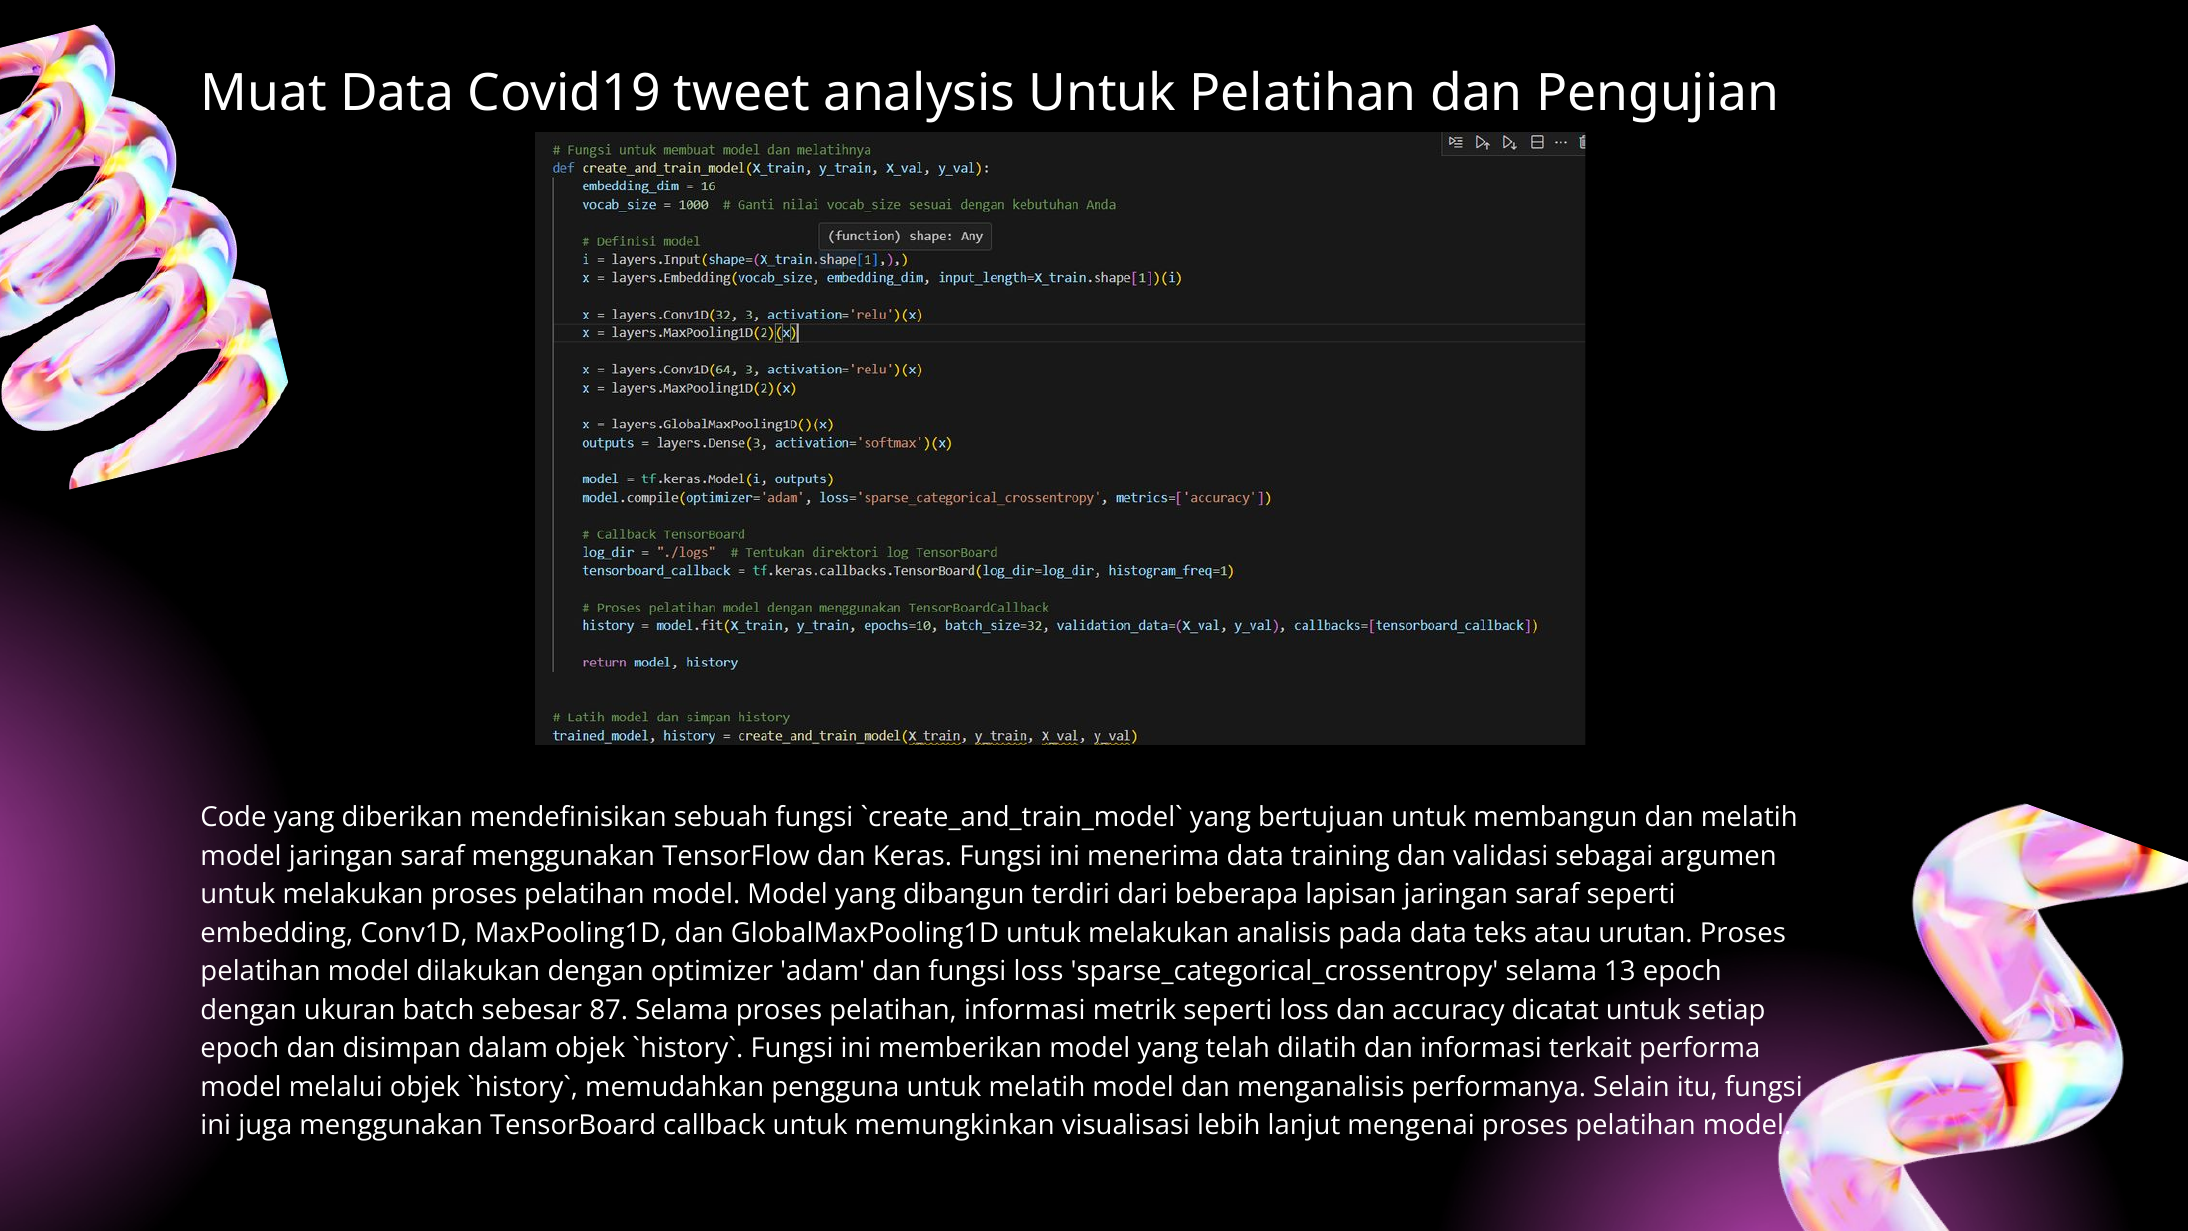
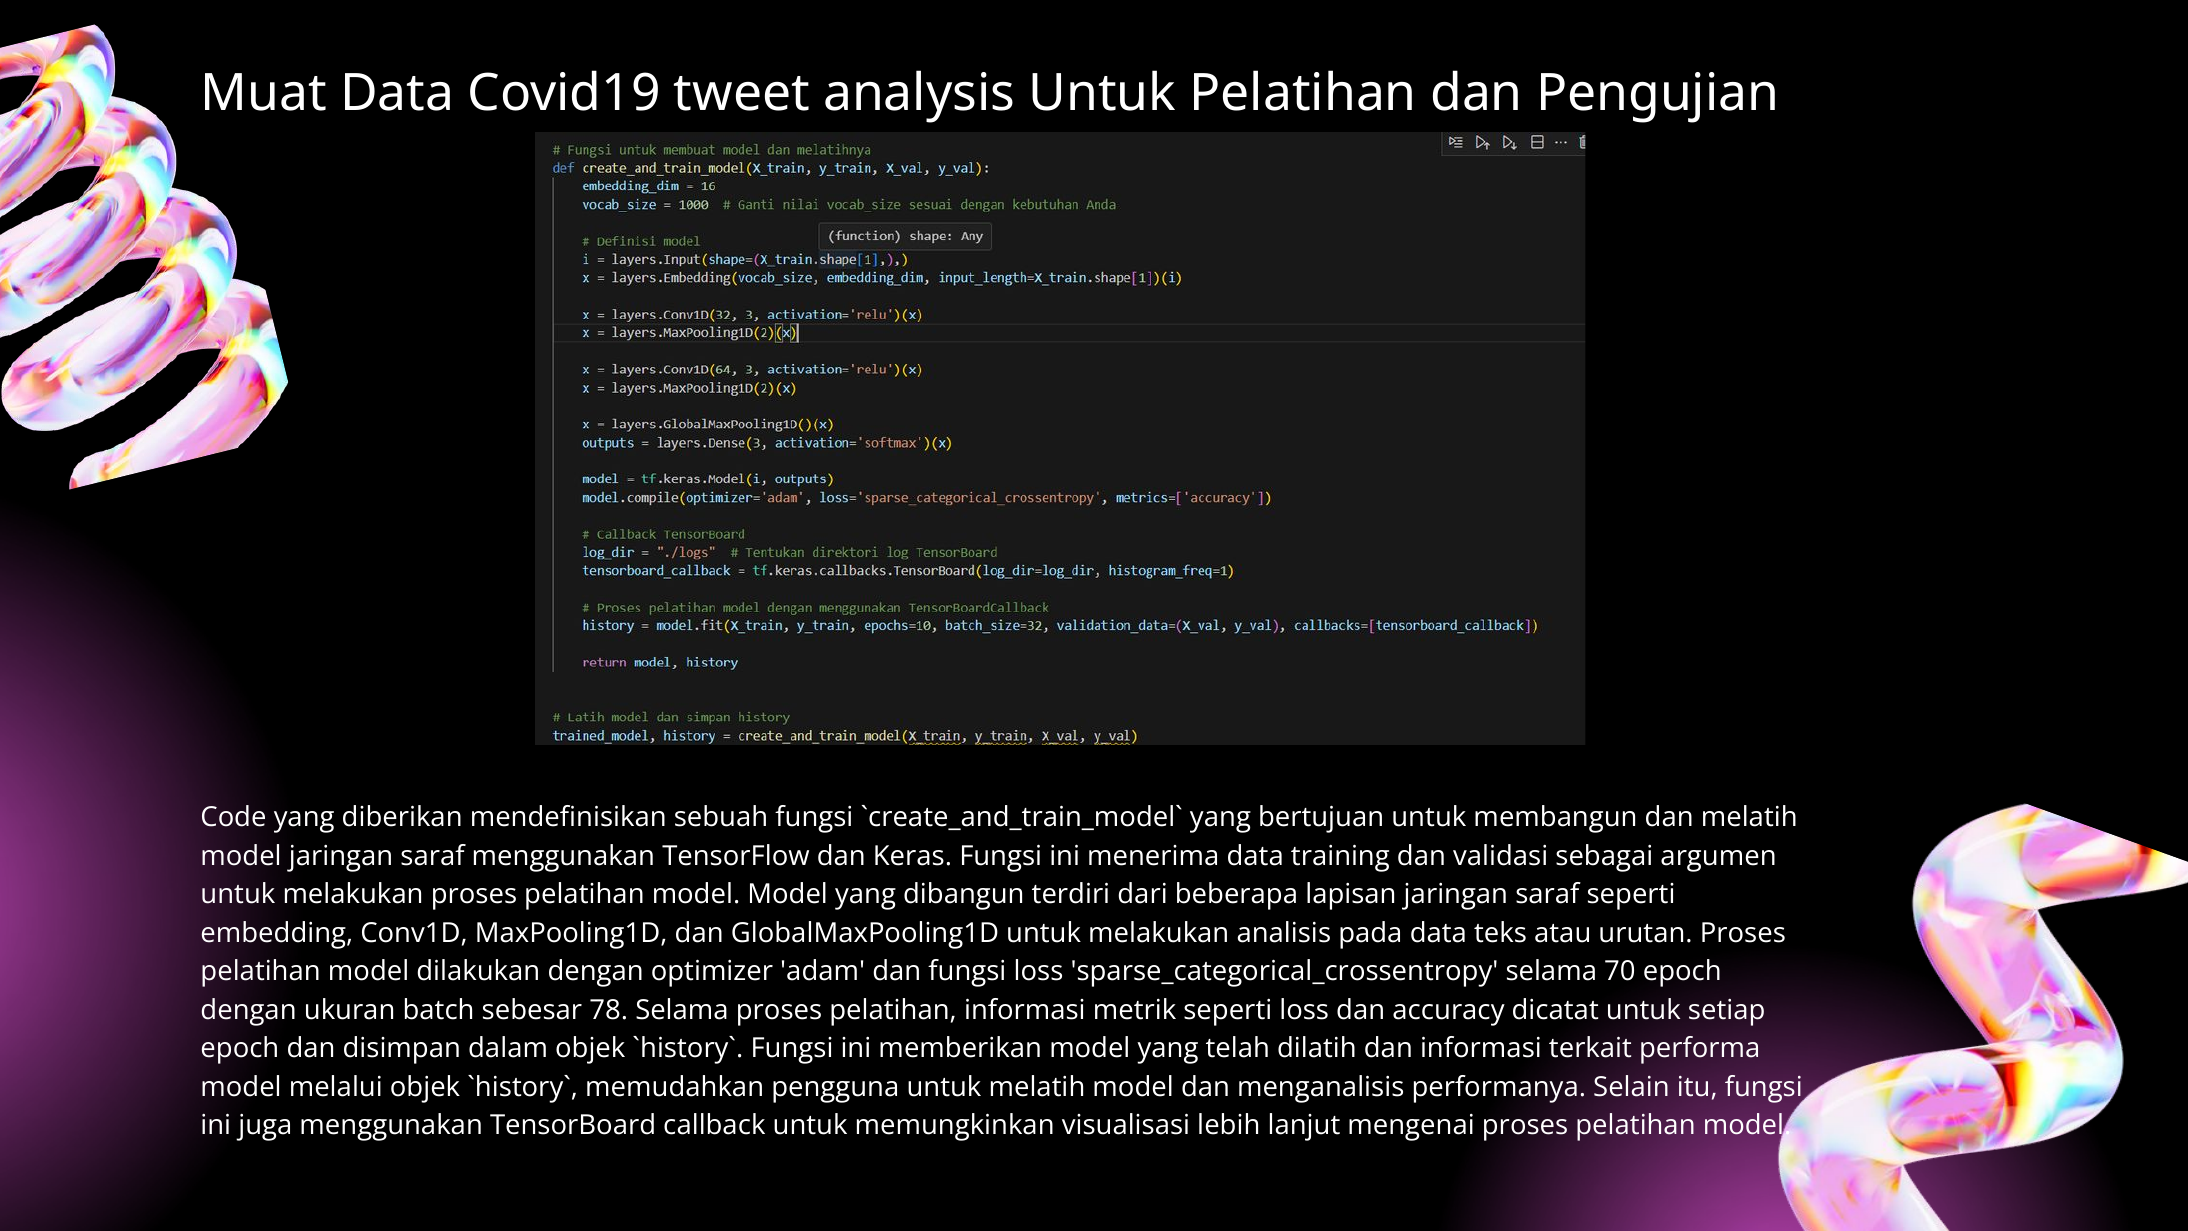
13: 13 -> 70
87: 87 -> 78
